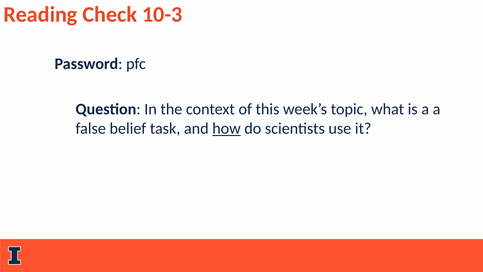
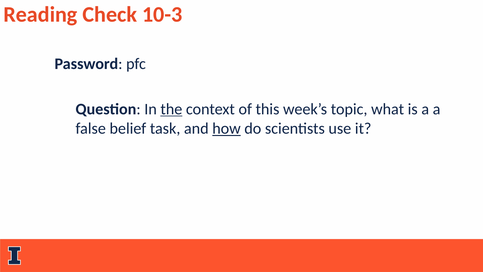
the underline: none -> present
